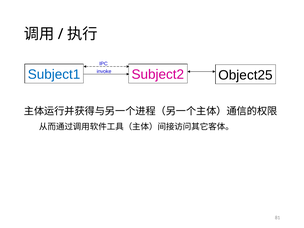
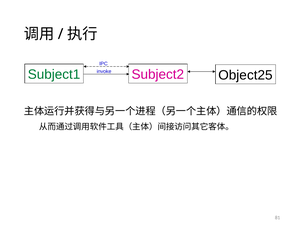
Subject1 colour: blue -> green
